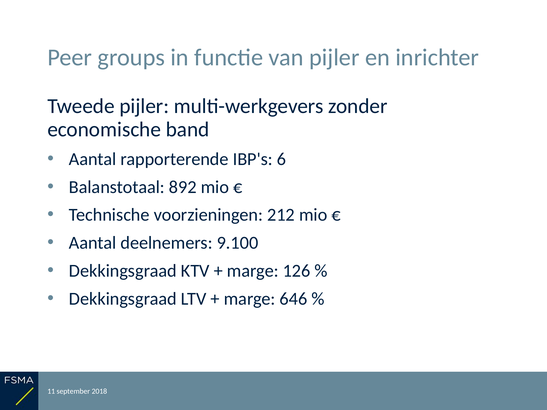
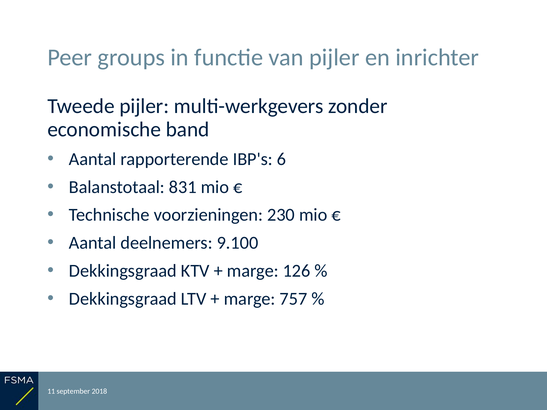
892: 892 -> 831
212: 212 -> 230
646: 646 -> 757
